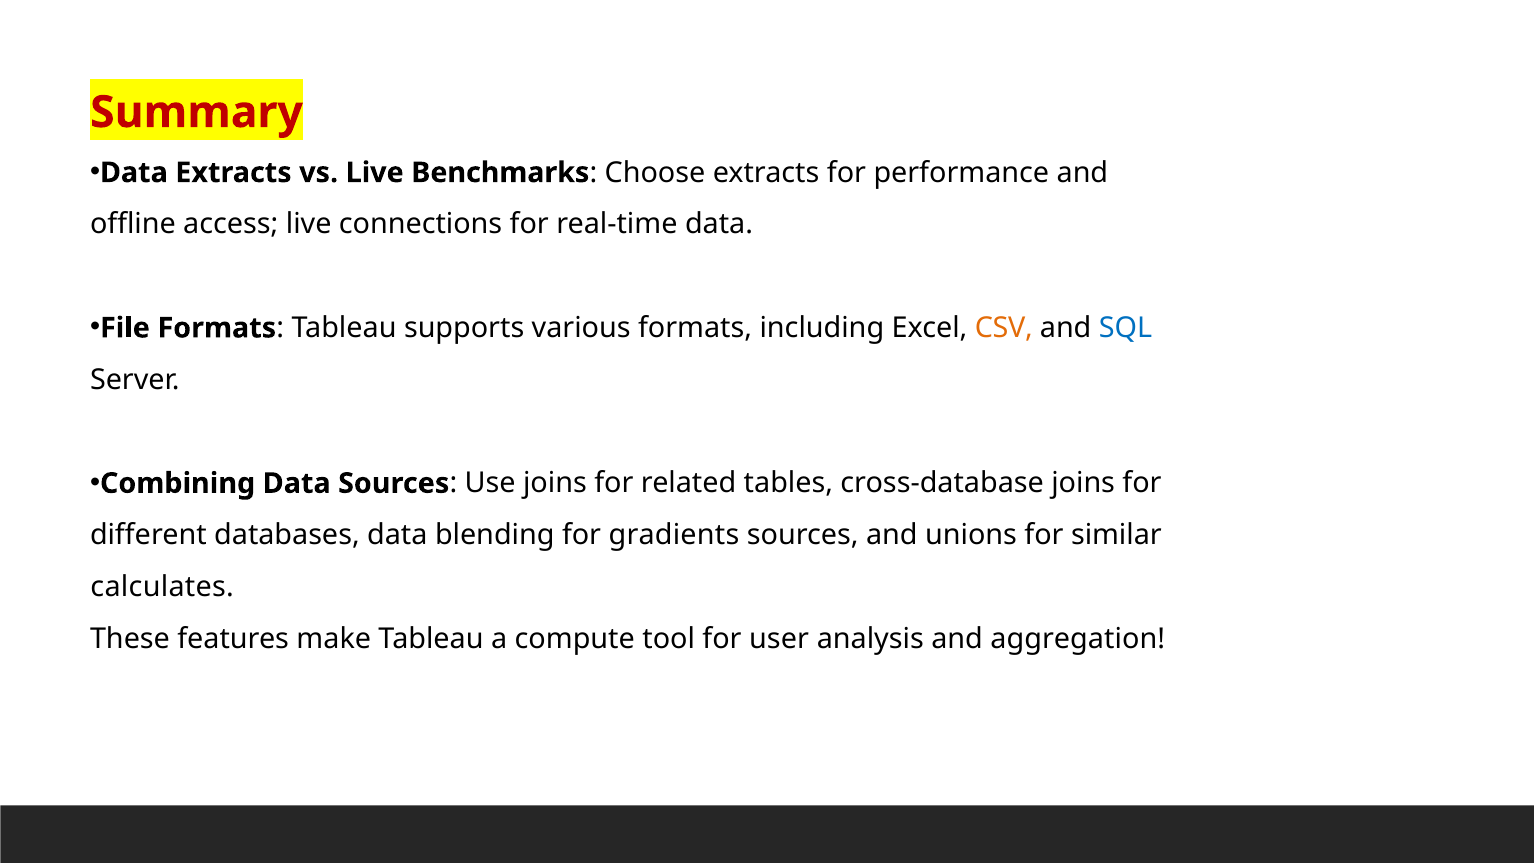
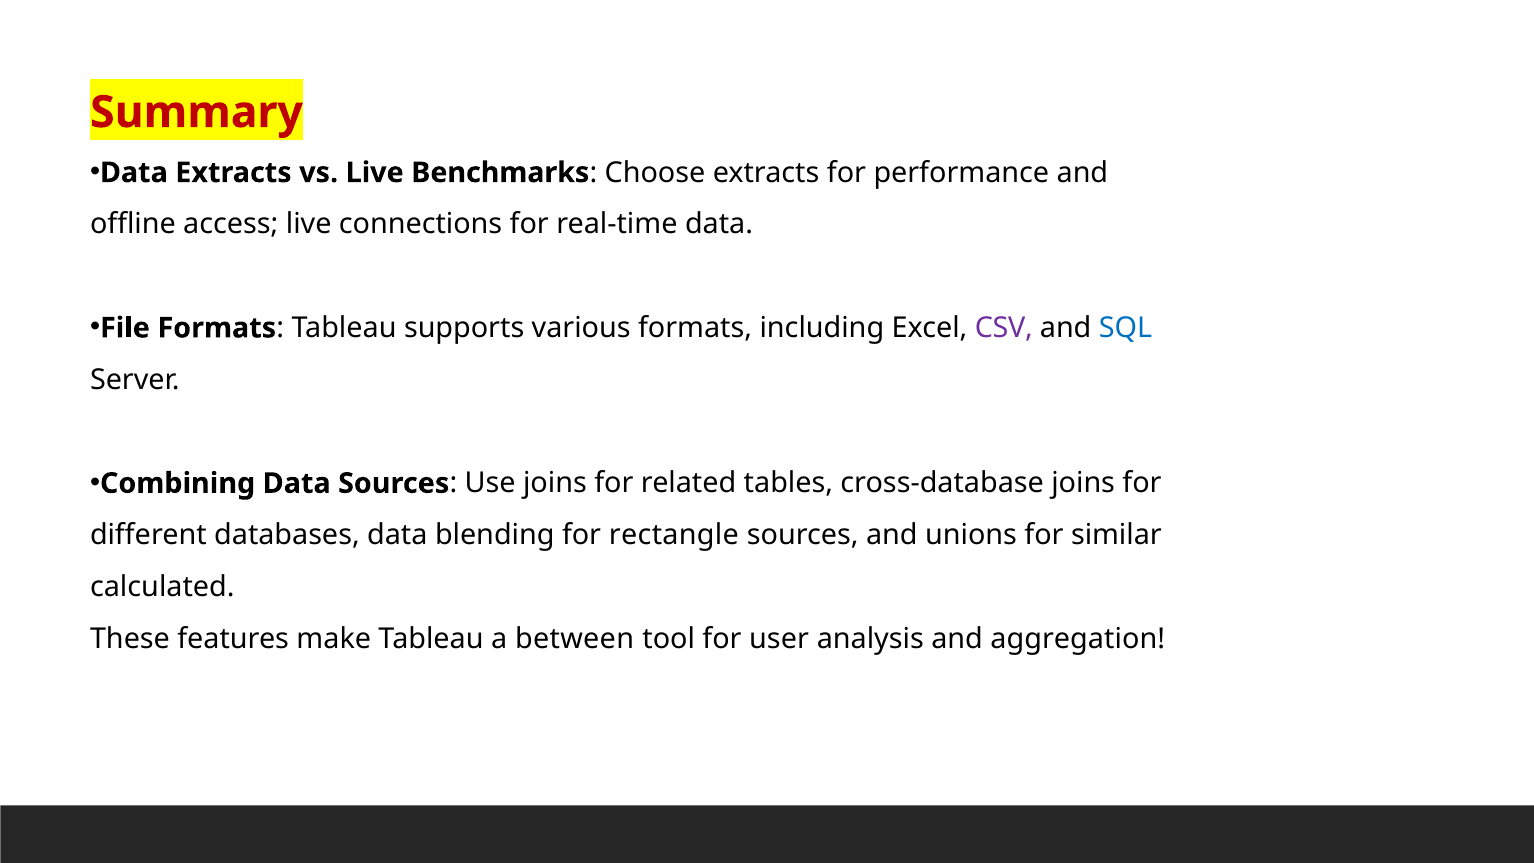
CSV colour: orange -> purple
gradients: gradients -> rectangle
calculates: calculates -> calculated
compute: compute -> between
